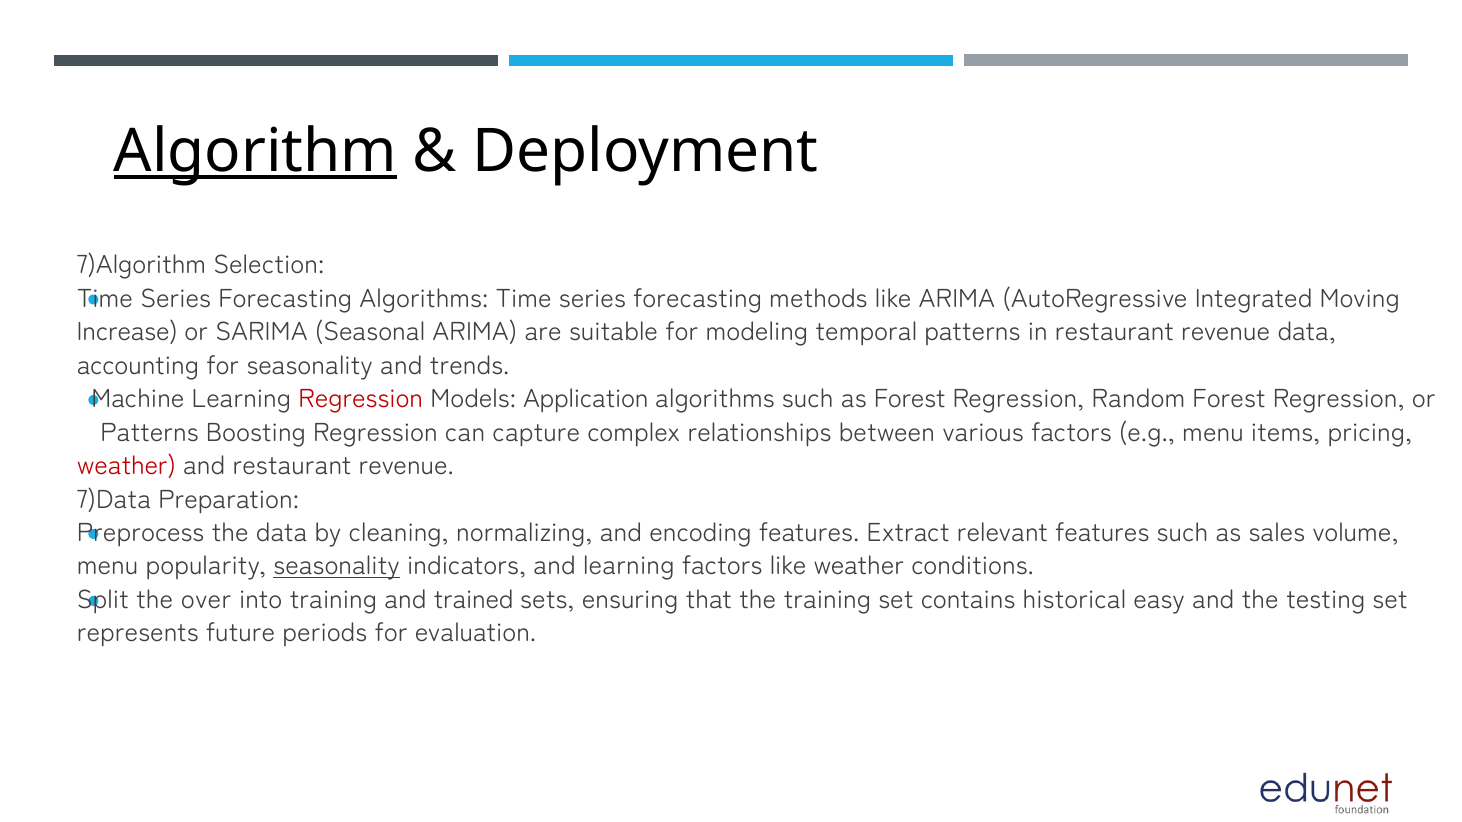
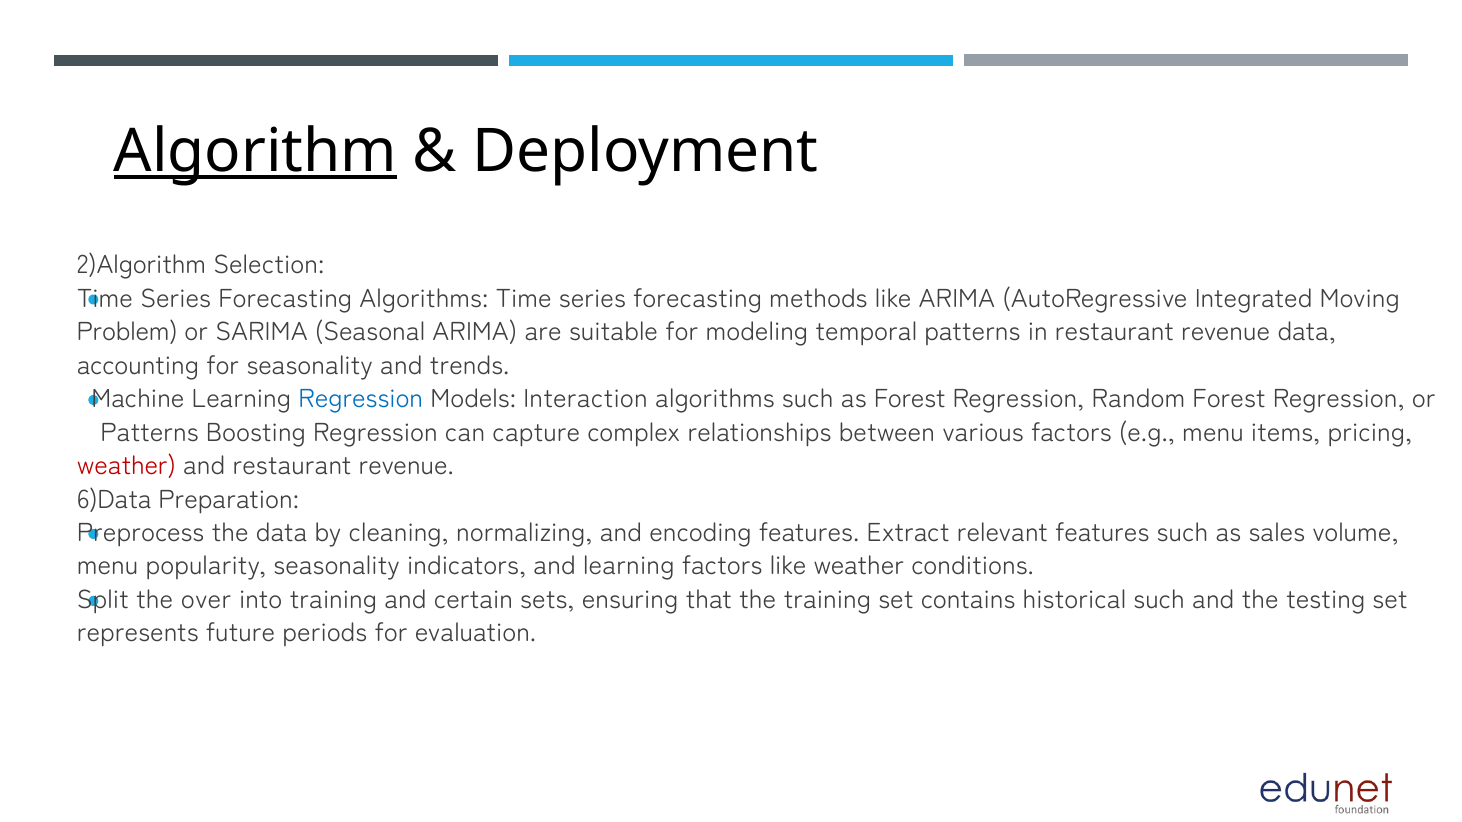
7)Algorithm: 7)Algorithm -> 2)Algorithm
Increase: Increase -> Problem
Regression at (361, 399) colour: red -> blue
Application: Application -> Interaction
7)Data: 7)Data -> 6)Data
seasonality at (337, 567) underline: present -> none
trained: trained -> certain
historical easy: easy -> such
